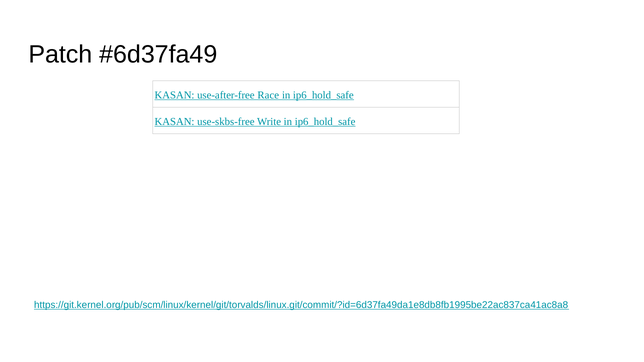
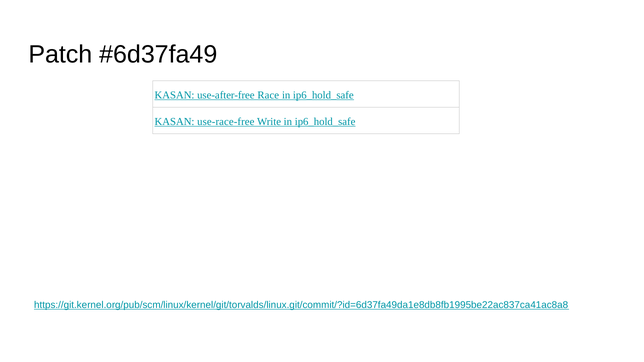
use-skbs-free: use-skbs-free -> use-race-free
